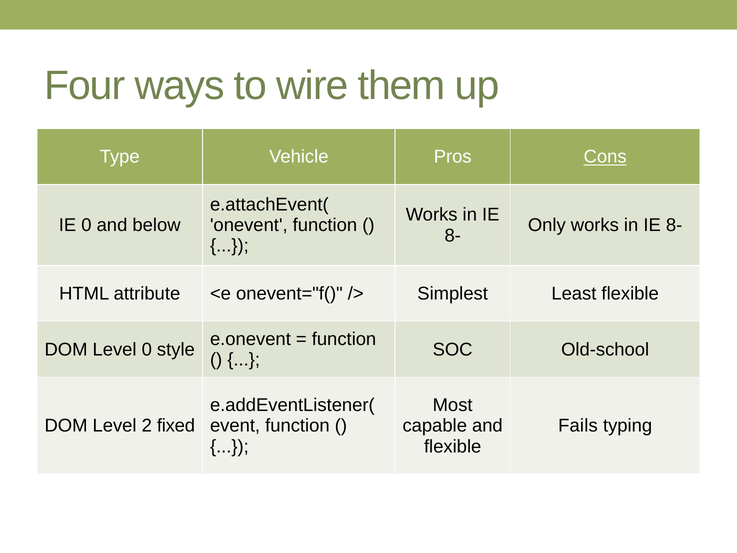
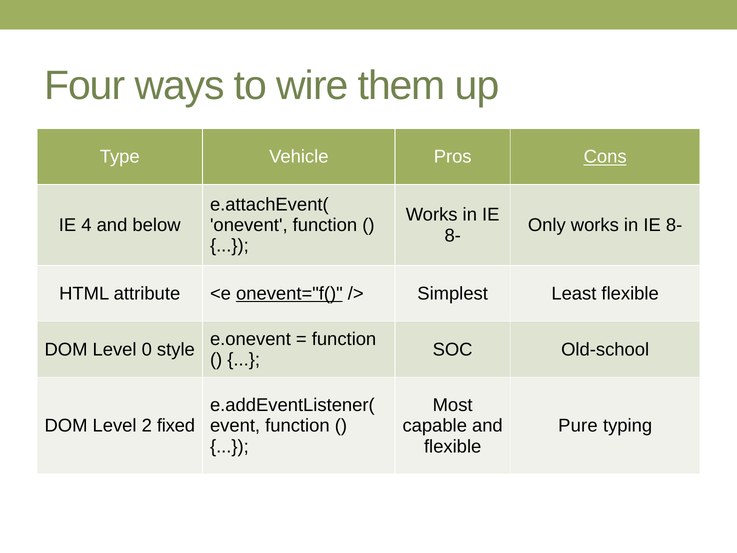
IE 0: 0 -> 4
onevent="f( underline: none -> present
Fails: Fails -> Pure
